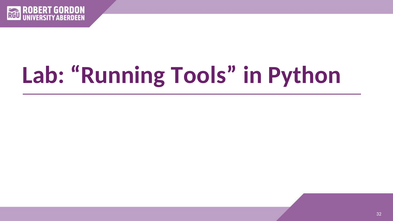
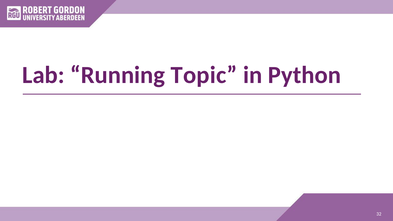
Tools: Tools -> Topic
